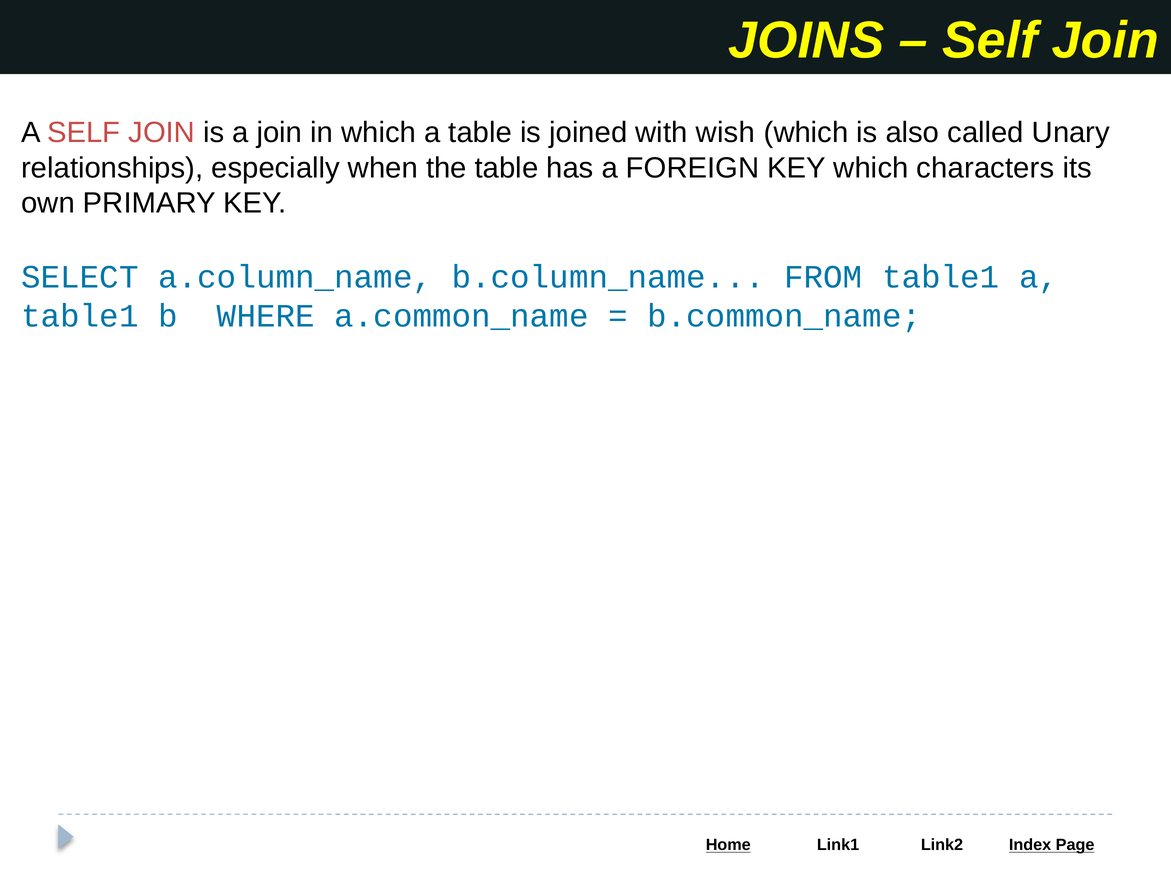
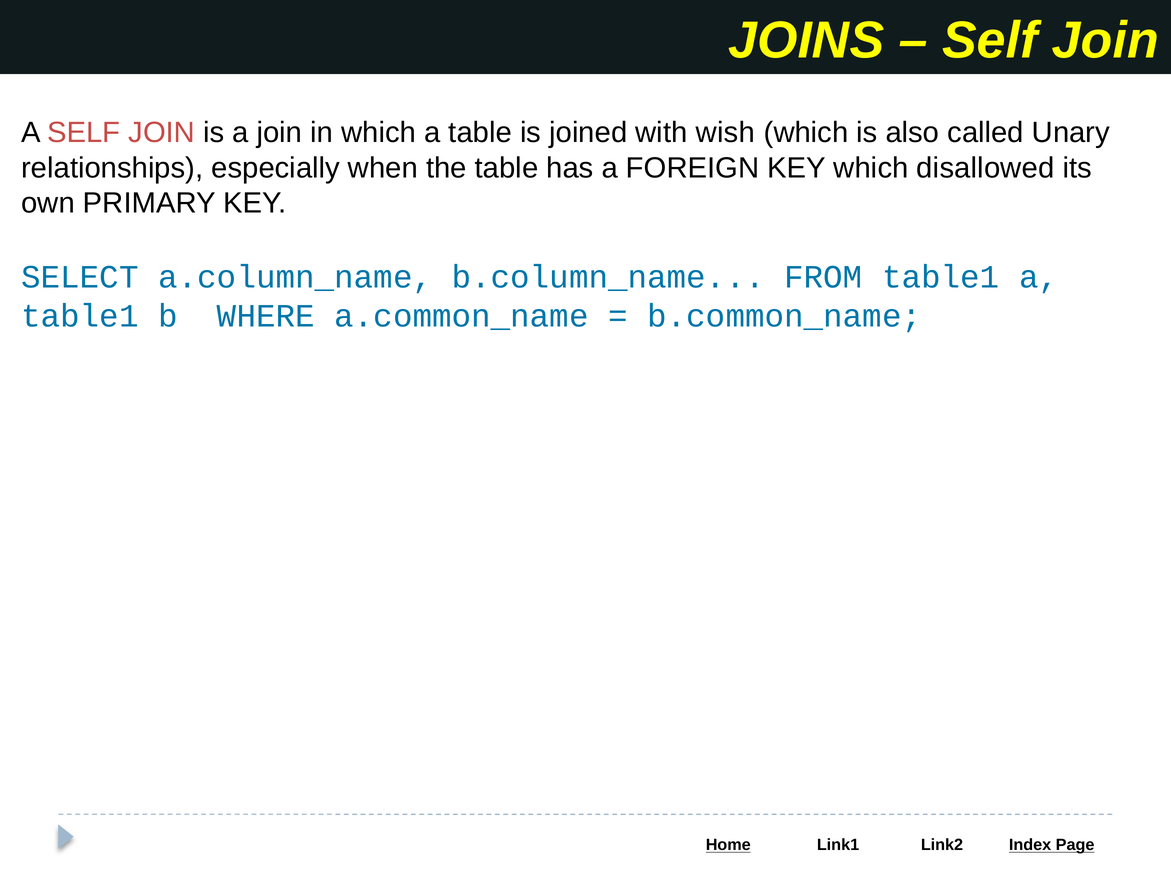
characters: characters -> disallowed
